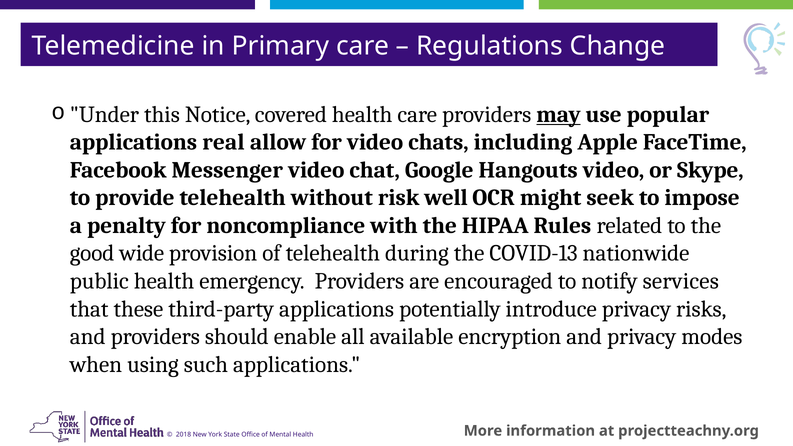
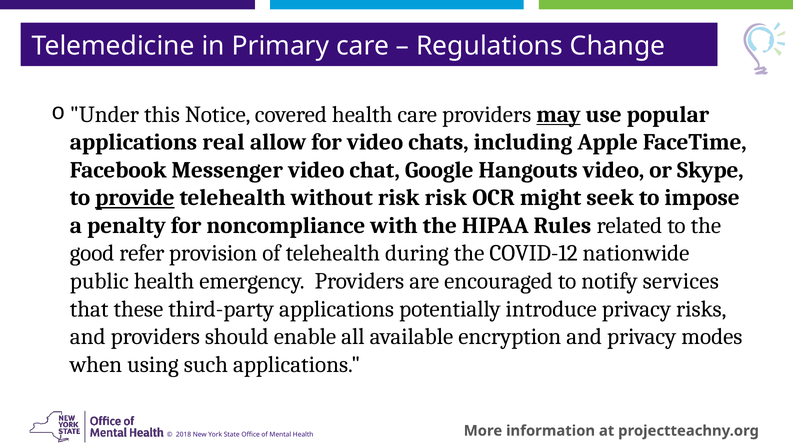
provide underline: none -> present
risk well: well -> risk
wide: wide -> refer
COVID-13: COVID-13 -> COVID-12
